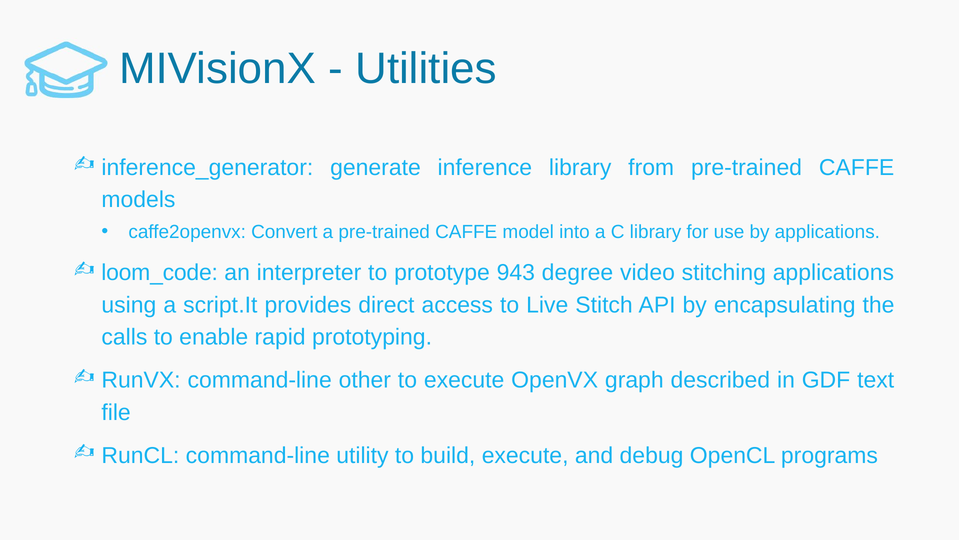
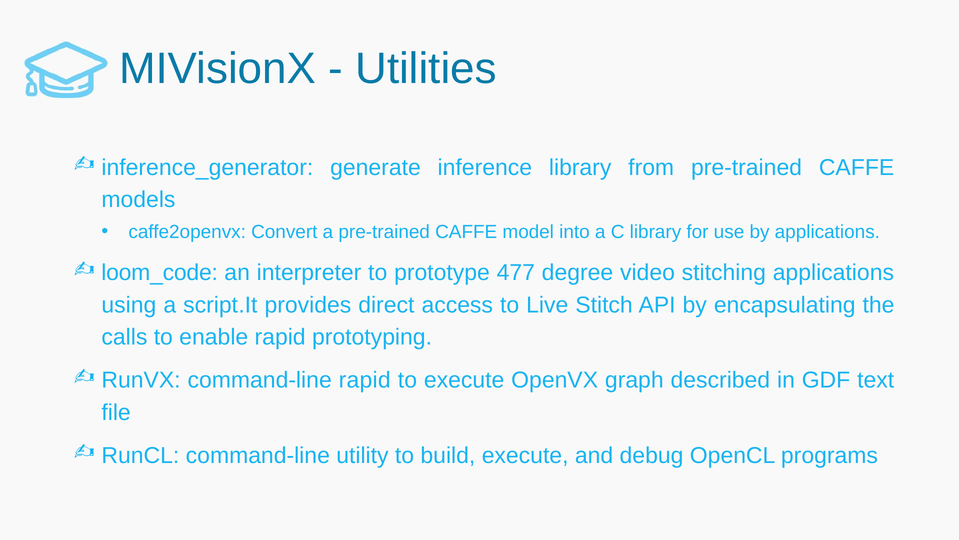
943: 943 -> 477
command-line other: other -> rapid
